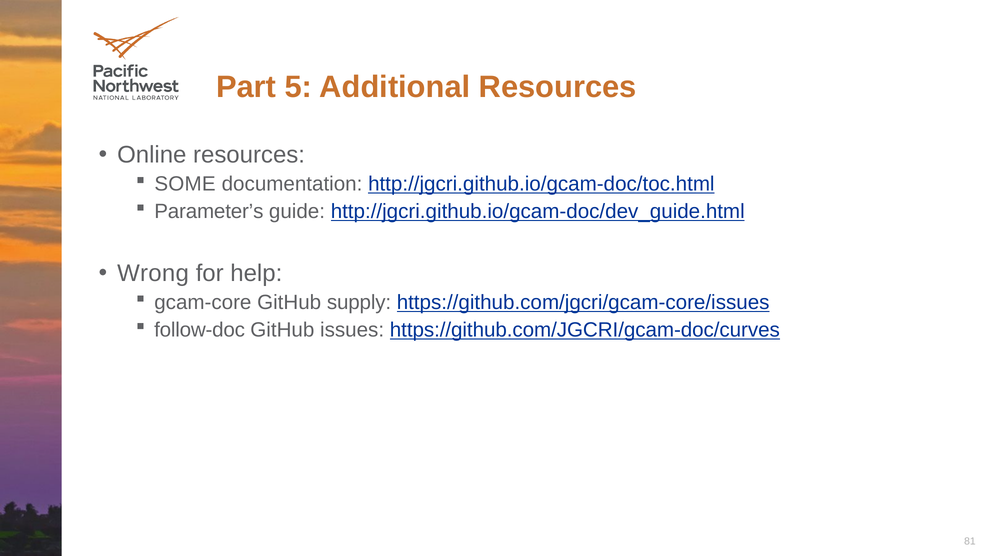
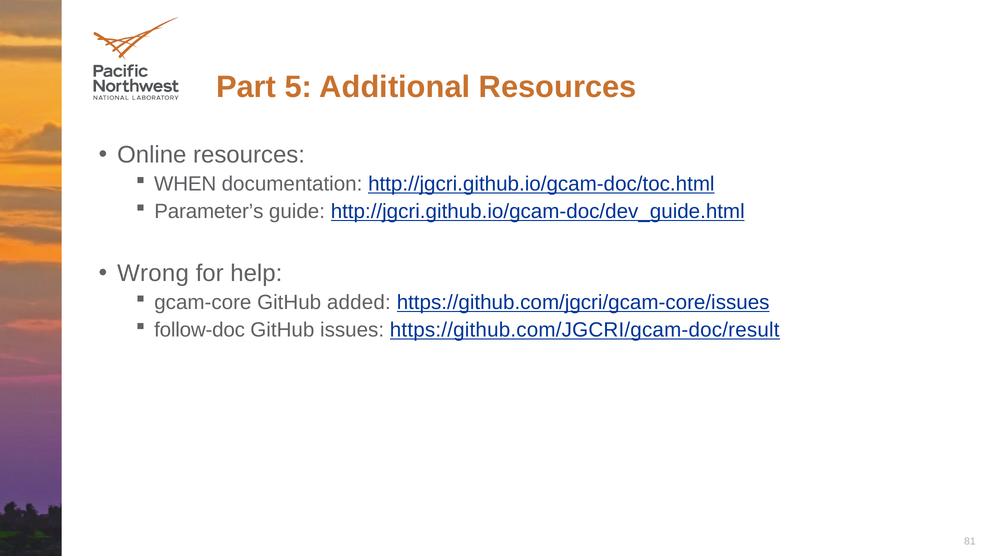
SOME: SOME -> WHEN
supply: supply -> added
https://github.com/JGCRI/gcam-doc/curves: https://github.com/JGCRI/gcam-doc/curves -> https://github.com/JGCRI/gcam-doc/result
